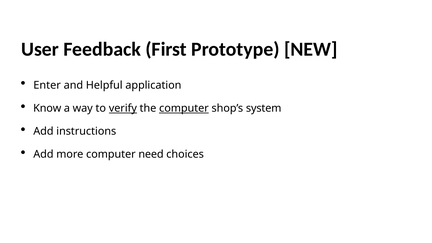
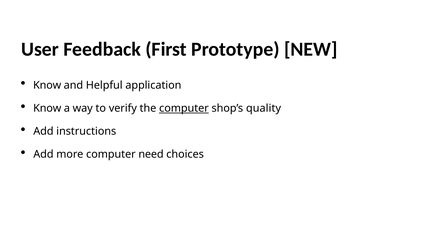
Enter at (47, 85): Enter -> Know
verify underline: present -> none
system: system -> quality
